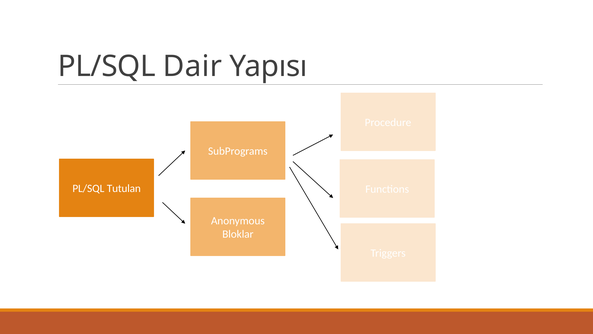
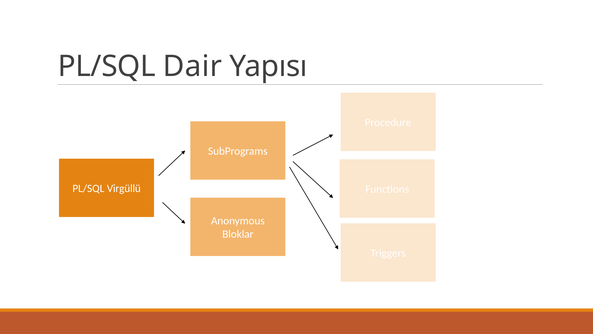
Tutulan: Tutulan -> Virgüllü
